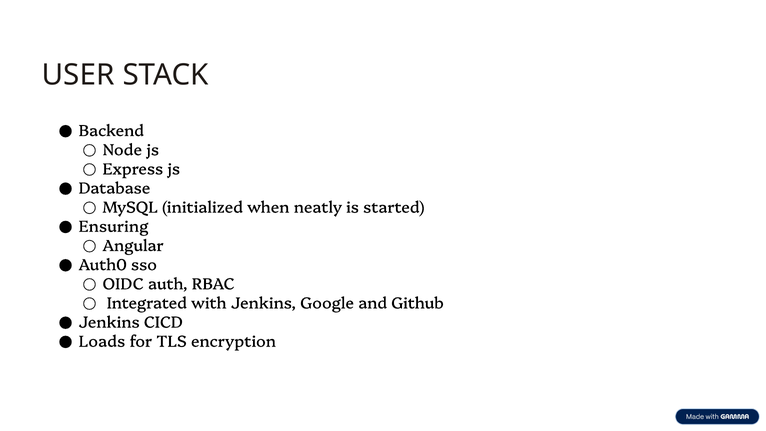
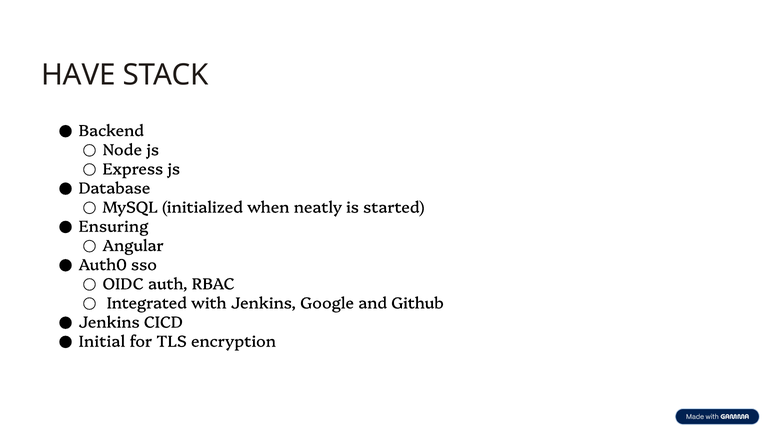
USER: USER -> HAVE
Loads: Loads -> Initial
